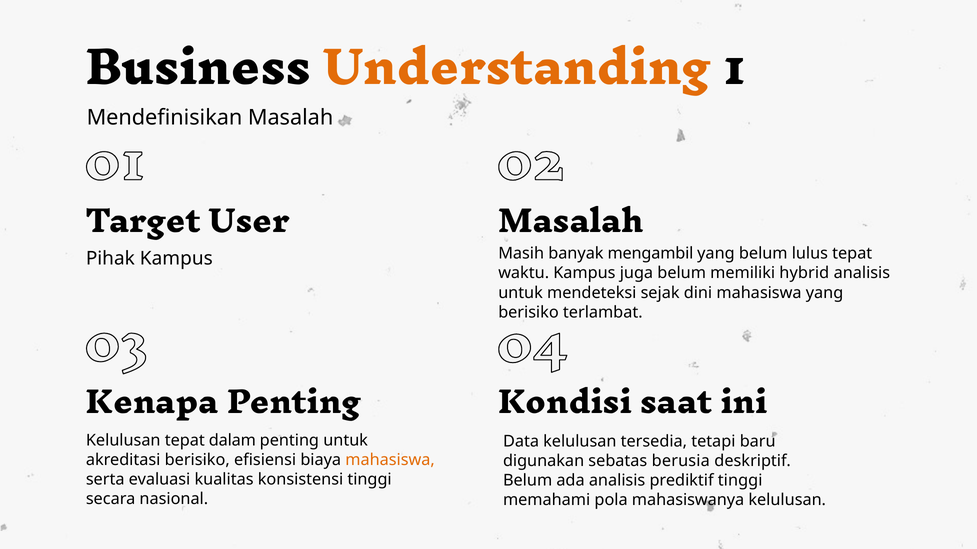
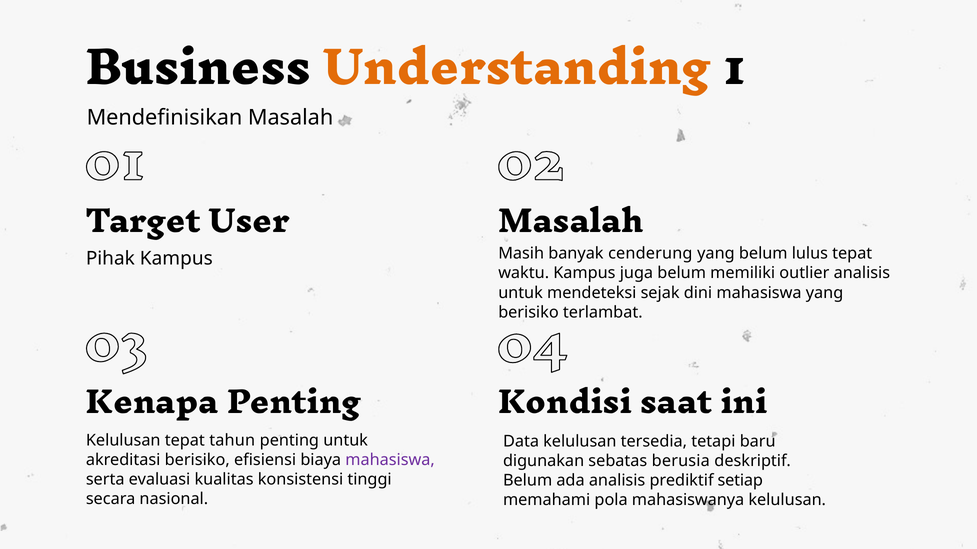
mengambil: mengambil -> cenderung
hybrid: hybrid -> outlier
dalam: dalam -> tahun
mahasiswa at (390, 460) colour: orange -> purple
prediktif tinggi: tinggi -> setiap
